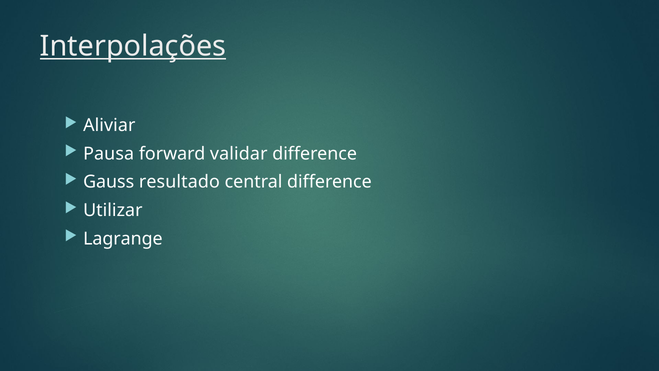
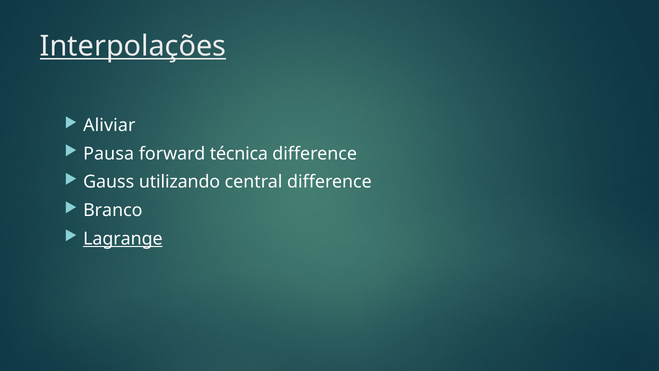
validar: validar -> técnica
resultado: resultado -> utilizando
Utilizar: Utilizar -> Branco
Lagrange underline: none -> present
